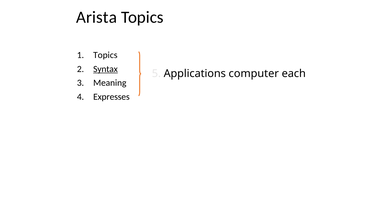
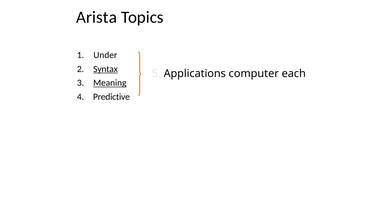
Topics at (105, 55): Topics -> Under
Meaning underline: none -> present
Expresses: Expresses -> Predictive
